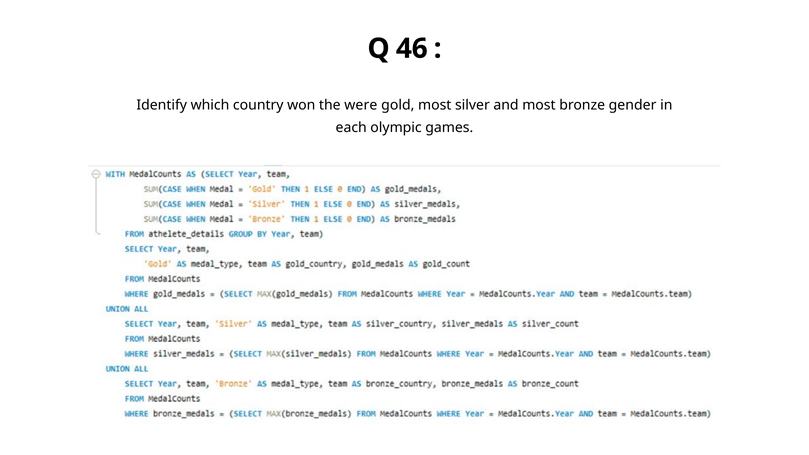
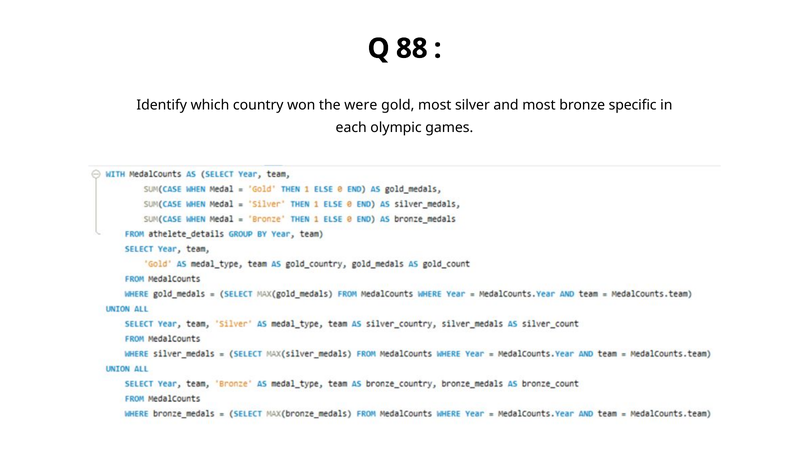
46: 46 -> 88
gender: gender -> specific
